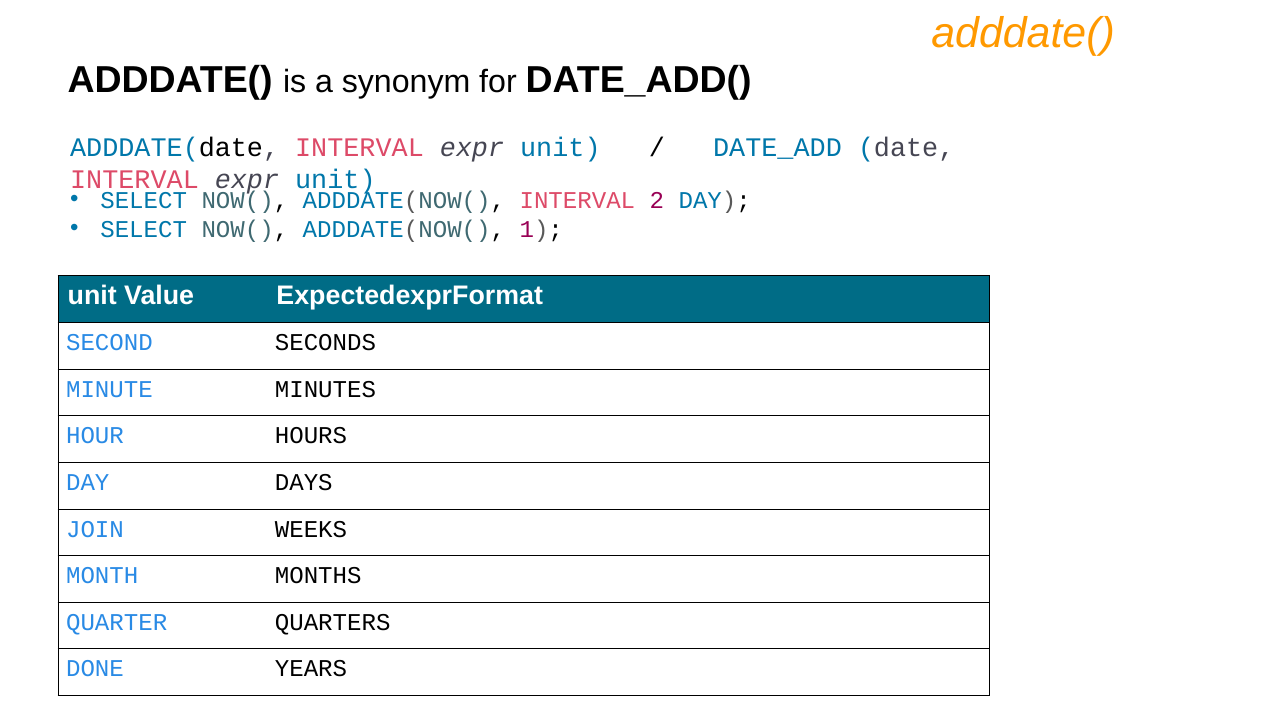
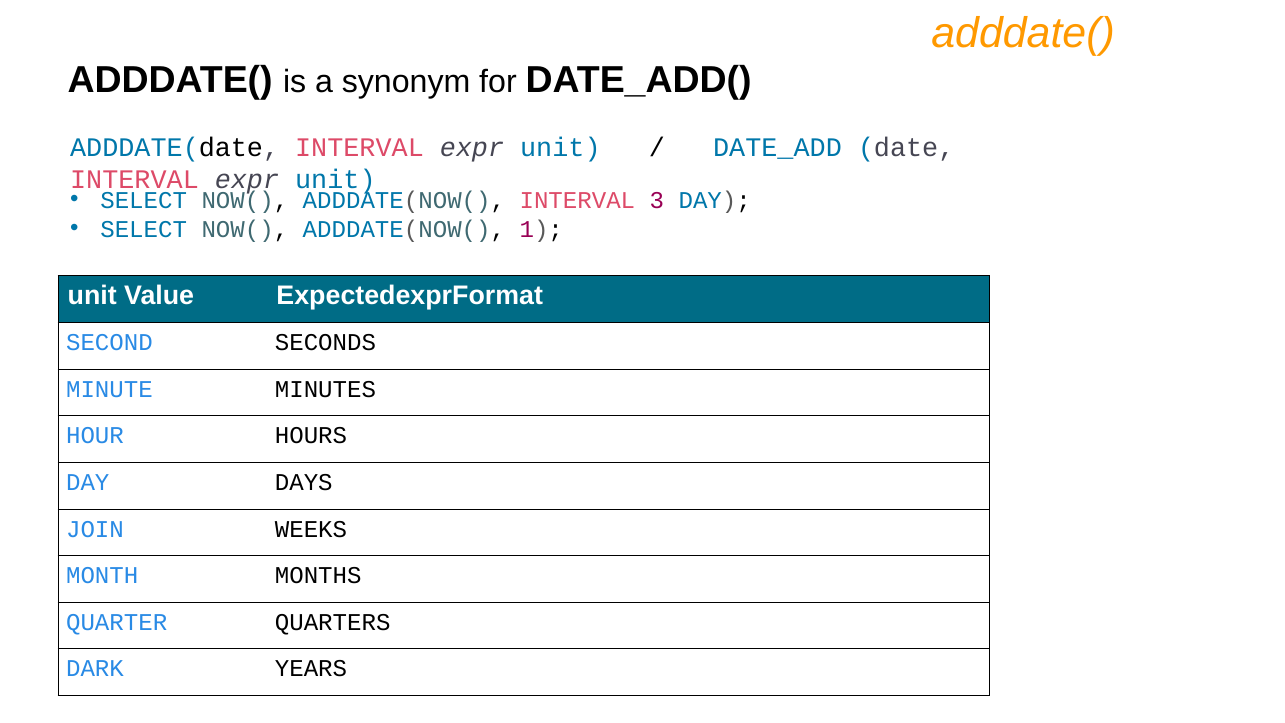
2: 2 -> 3
DONE: DONE -> DARK
